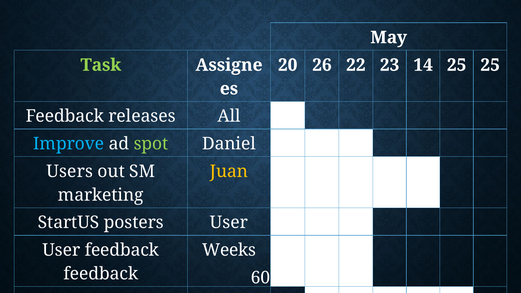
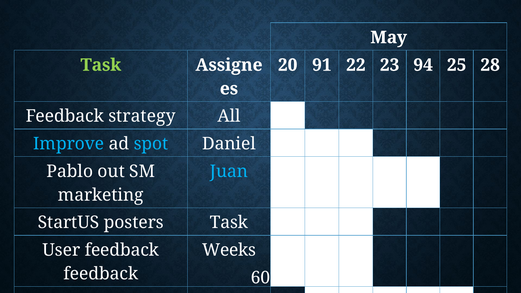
26: 26 -> 91
14: 14 -> 94
25 25: 25 -> 28
releases: releases -> strategy
spot colour: light green -> light blue
Users: Users -> Pablo
Juan colour: yellow -> light blue
posters User: User -> Task
